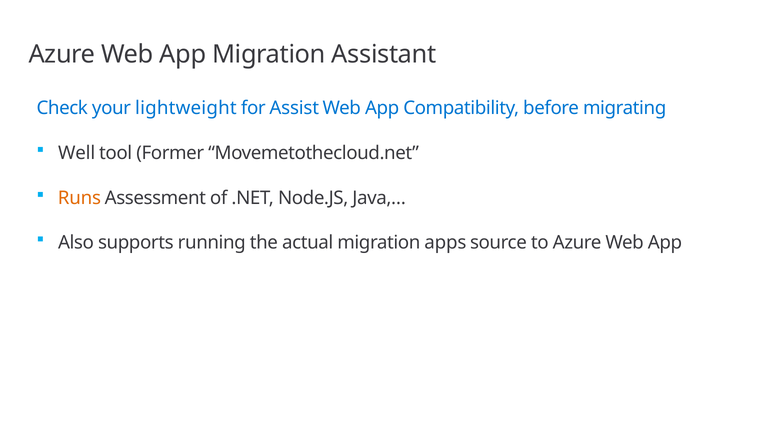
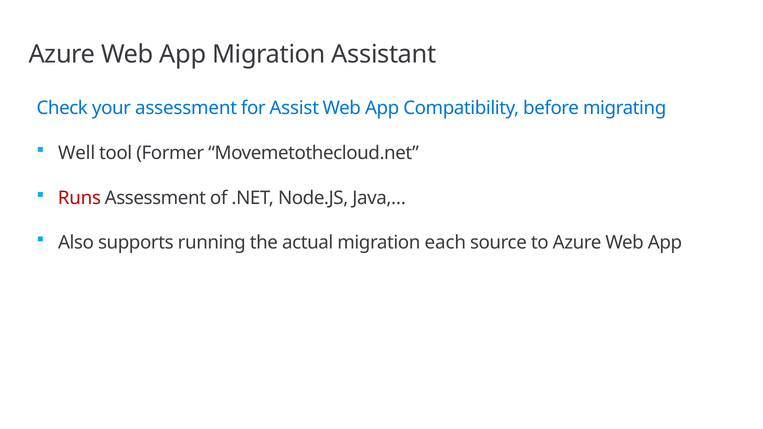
your lightweight: lightweight -> assessment
Runs colour: orange -> red
apps: apps -> each
